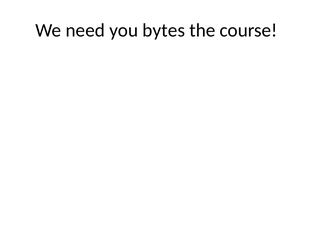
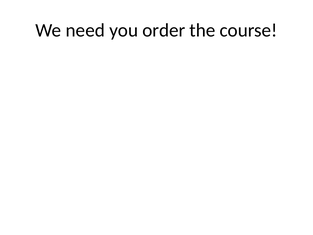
bytes: bytes -> order
